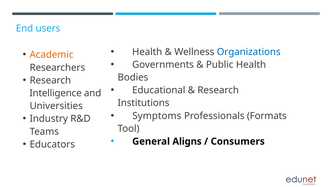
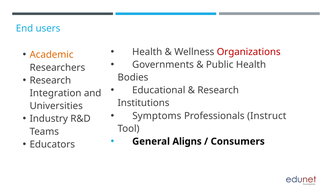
Organizations colour: blue -> red
Intelligence: Intelligence -> Integration
Formats: Formats -> Instruct
